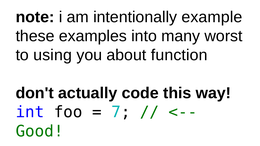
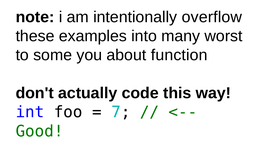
example: example -> overflow
using: using -> some
